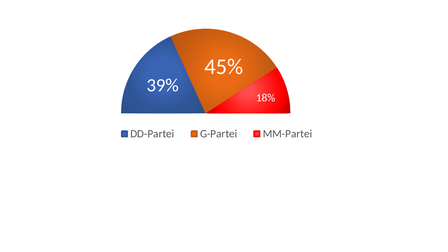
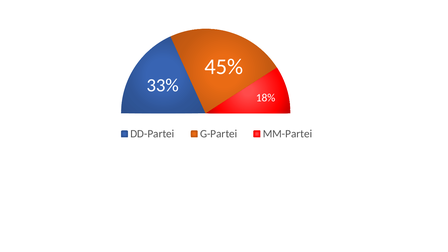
39%: 39% -> 33%
